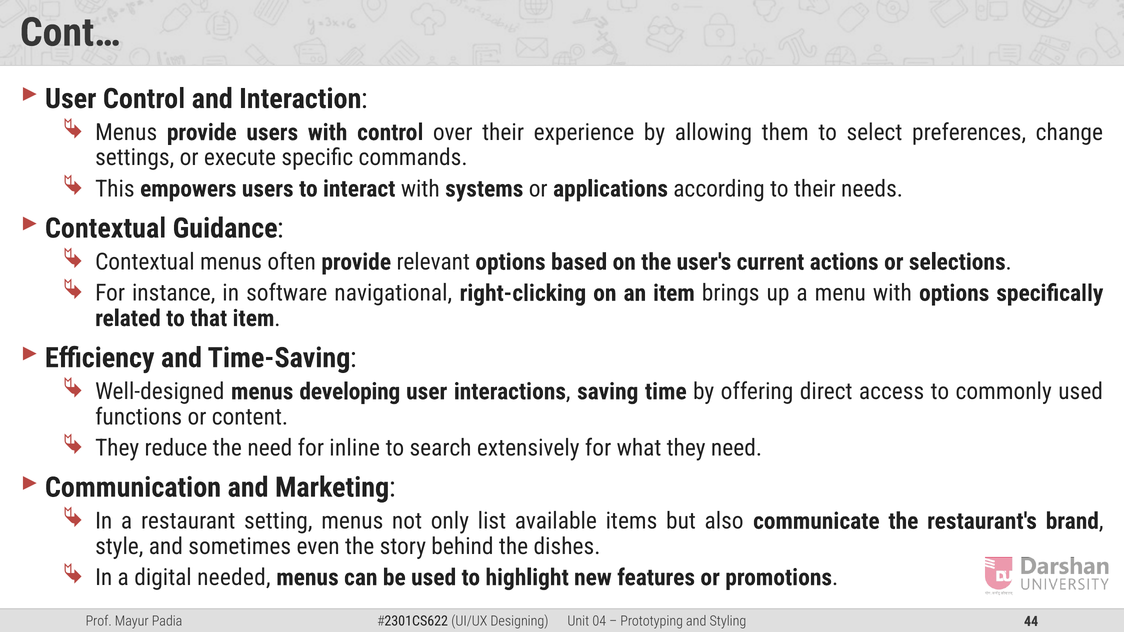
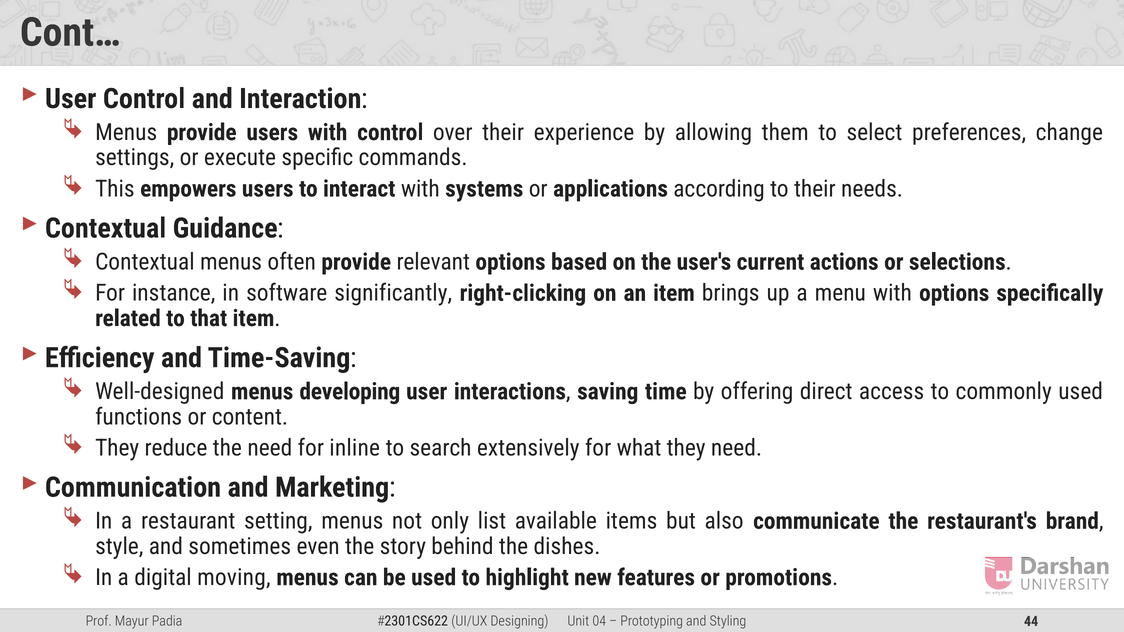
navigational: navigational -> significantly
needed: needed -> moving
